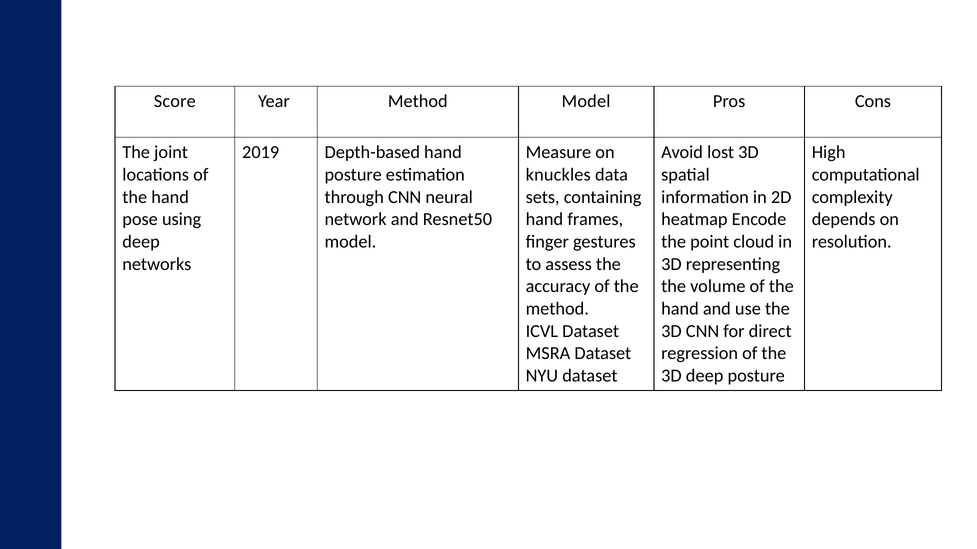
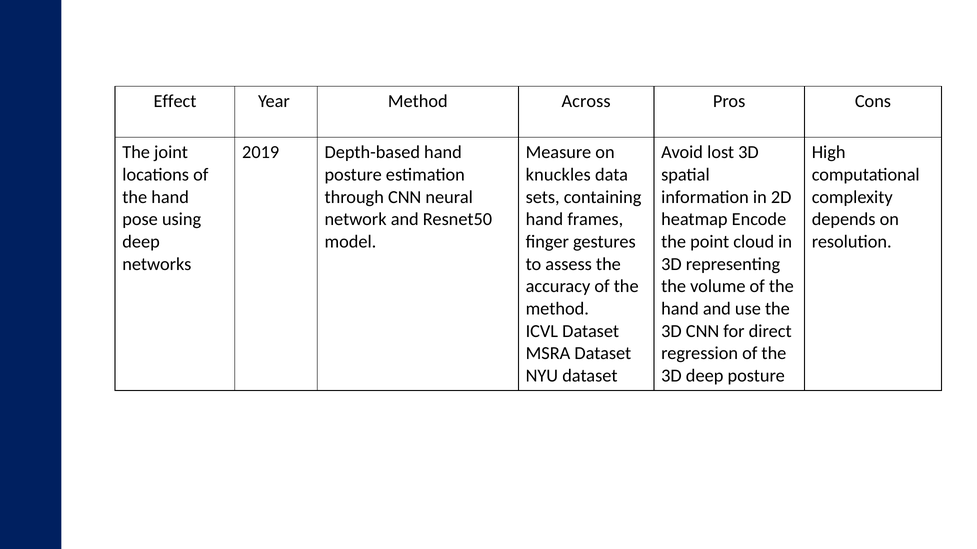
Score: Score -> Effect
Method Model: Model -> Across
